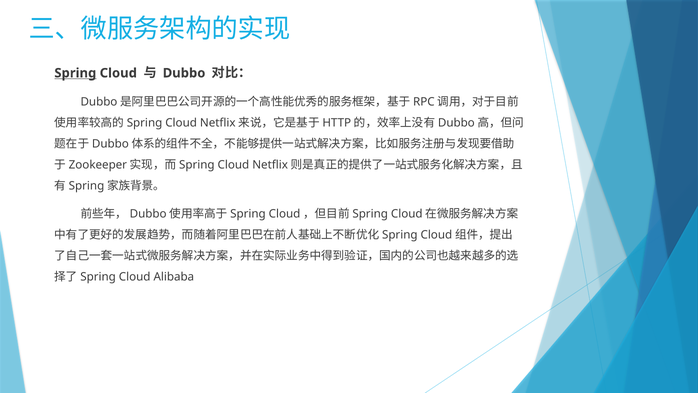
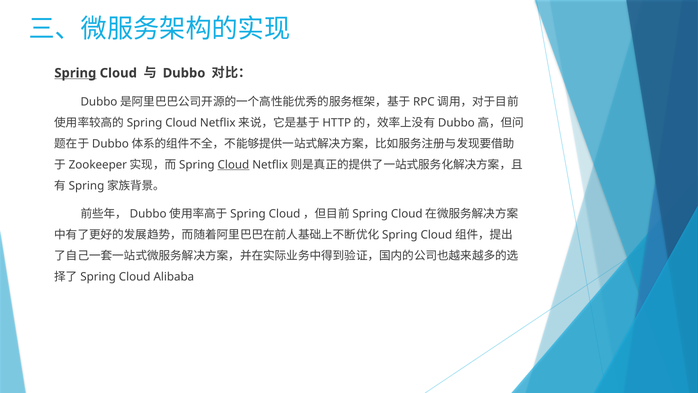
Cloud at (233, 165) underline: none -> present
